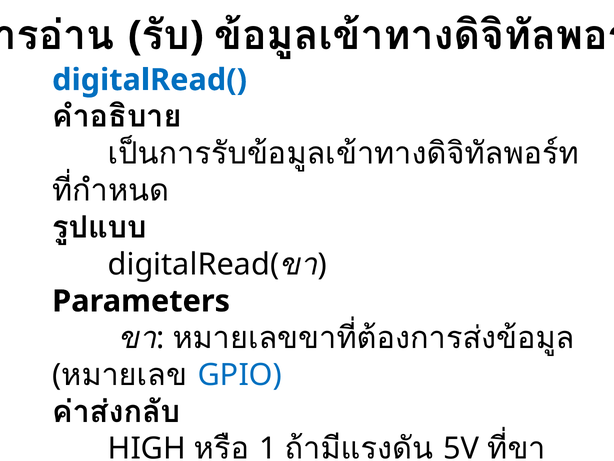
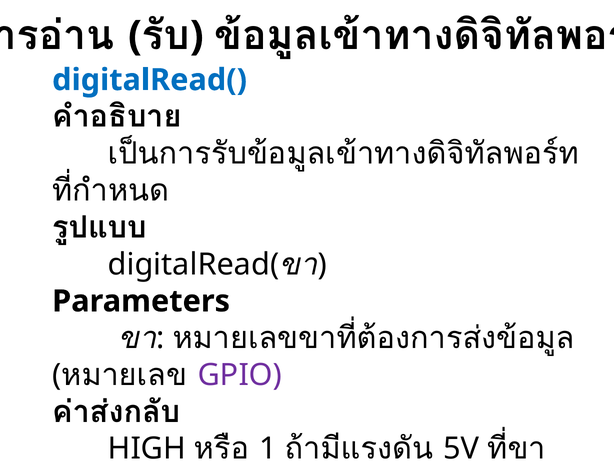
GPIO colour: blue -> purple
